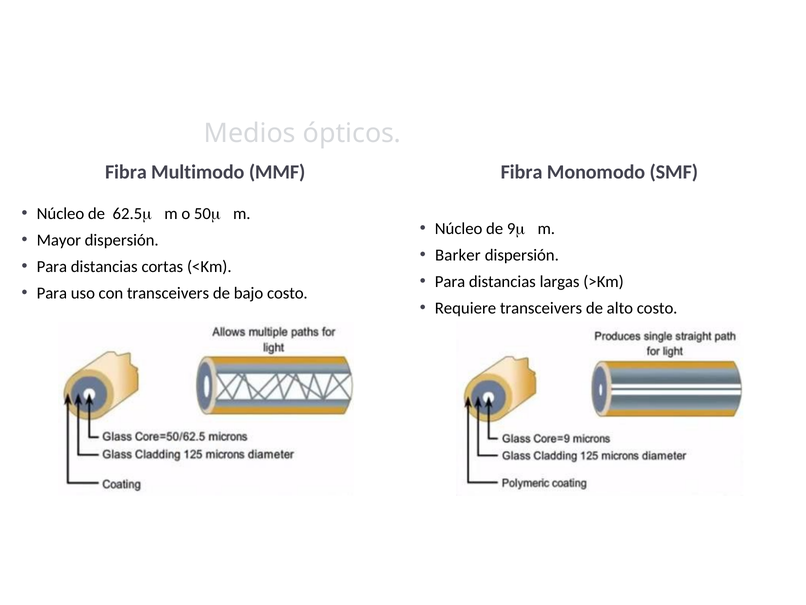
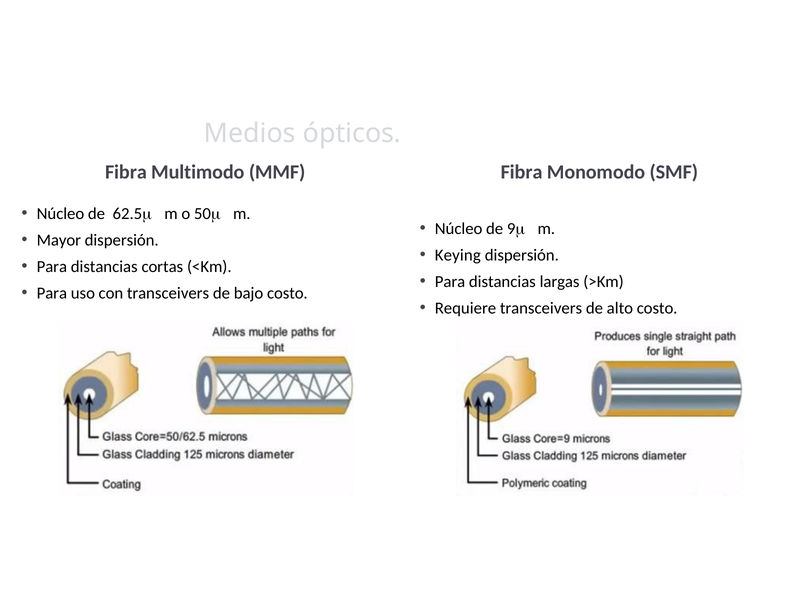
Barker: Barker -> Keying
